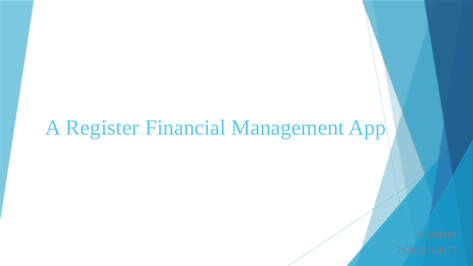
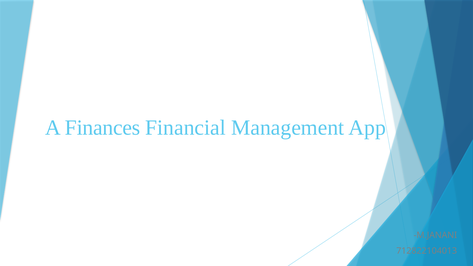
Register: Register -> Finances
